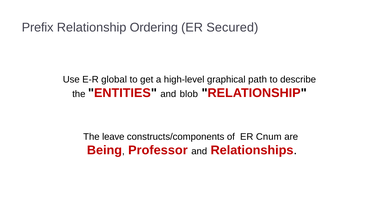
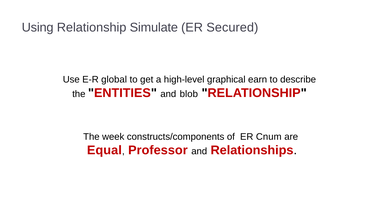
Prefix: Prefix -> Using
Ordering: Ordering -> Simulate
path: path -> earn
leave: leave -> week
Being: Being -> Equal
